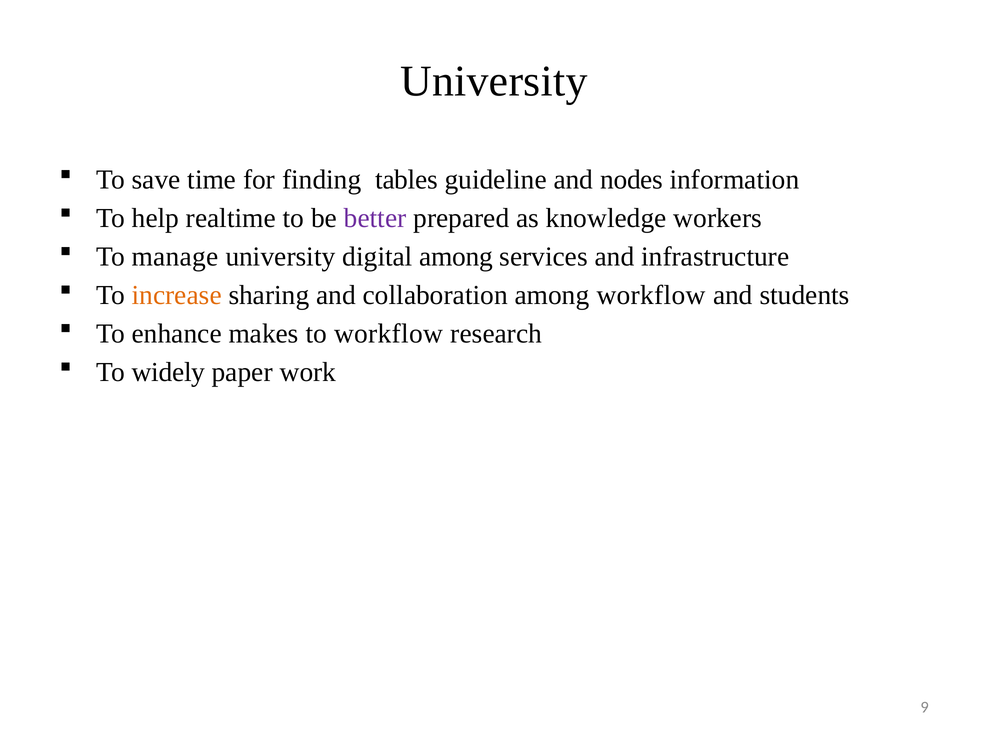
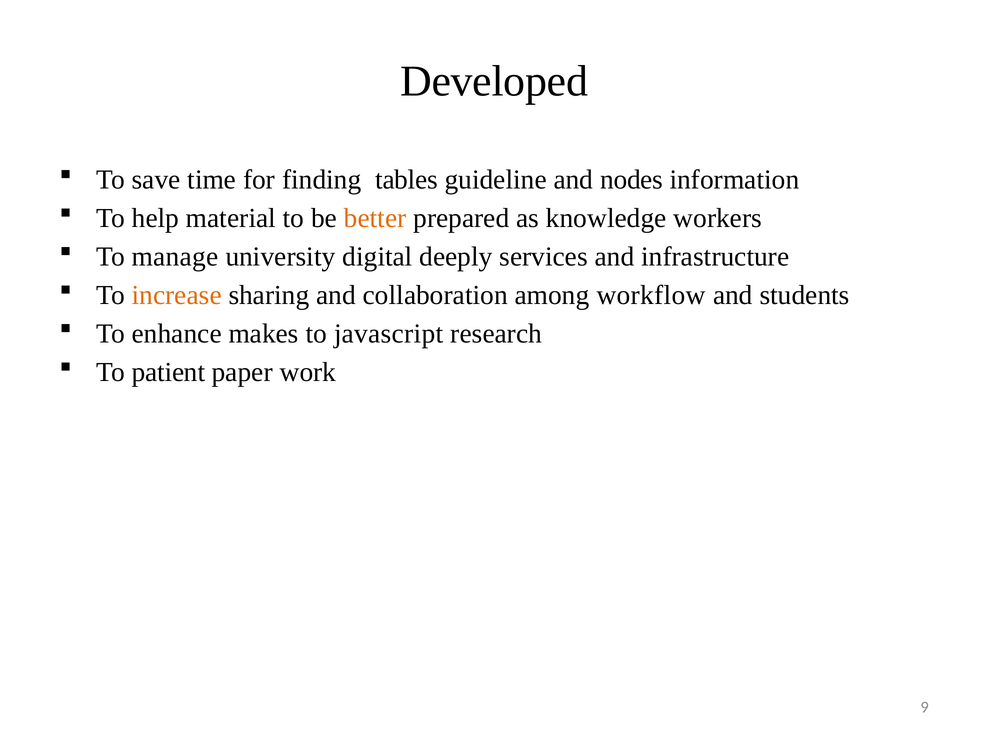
University at (494, 81): University -> Developed
realtime: realtime -> material
better colour: purple -> orange
digital among: among -> deeply
to workflow: workflow -> javascript
widely: widely -> patient
